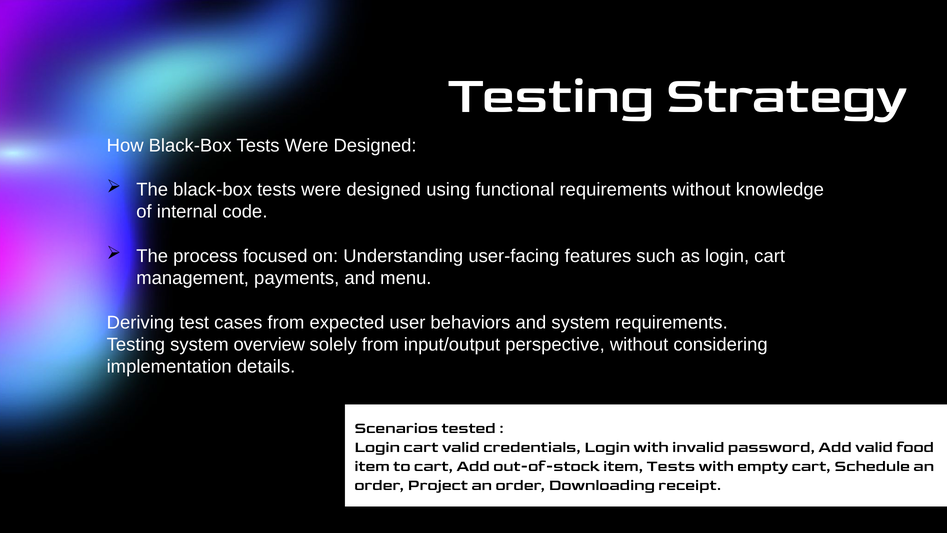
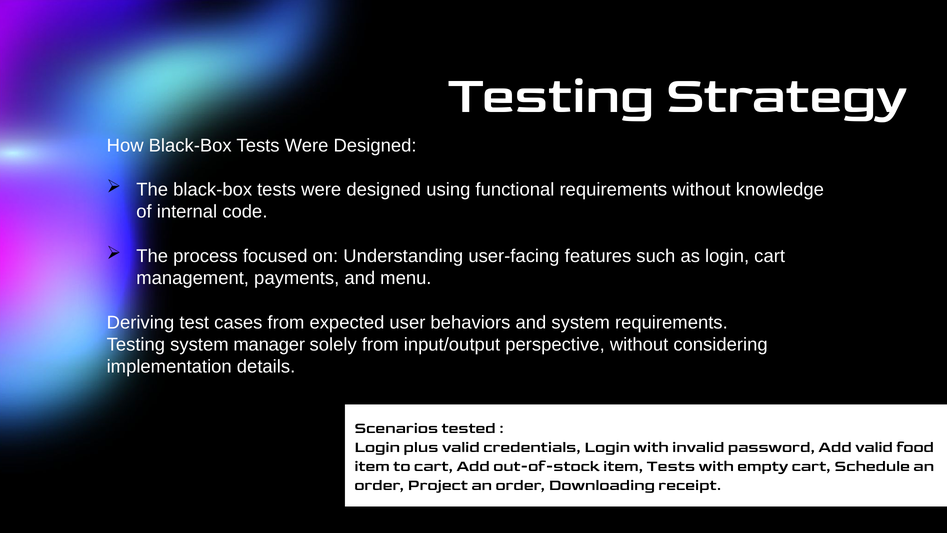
overview: overview -> manager
cart at (421, 447): cart -> plus
